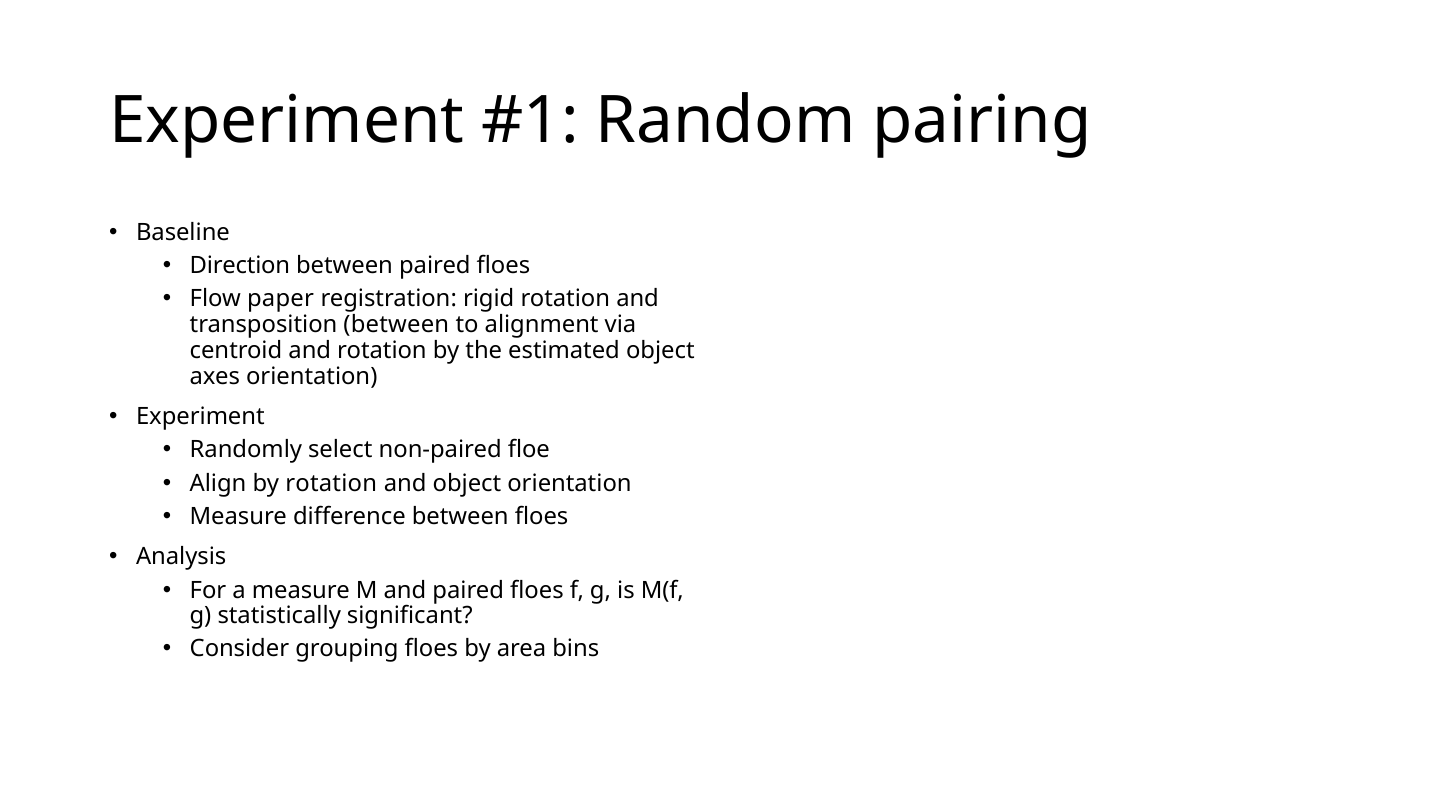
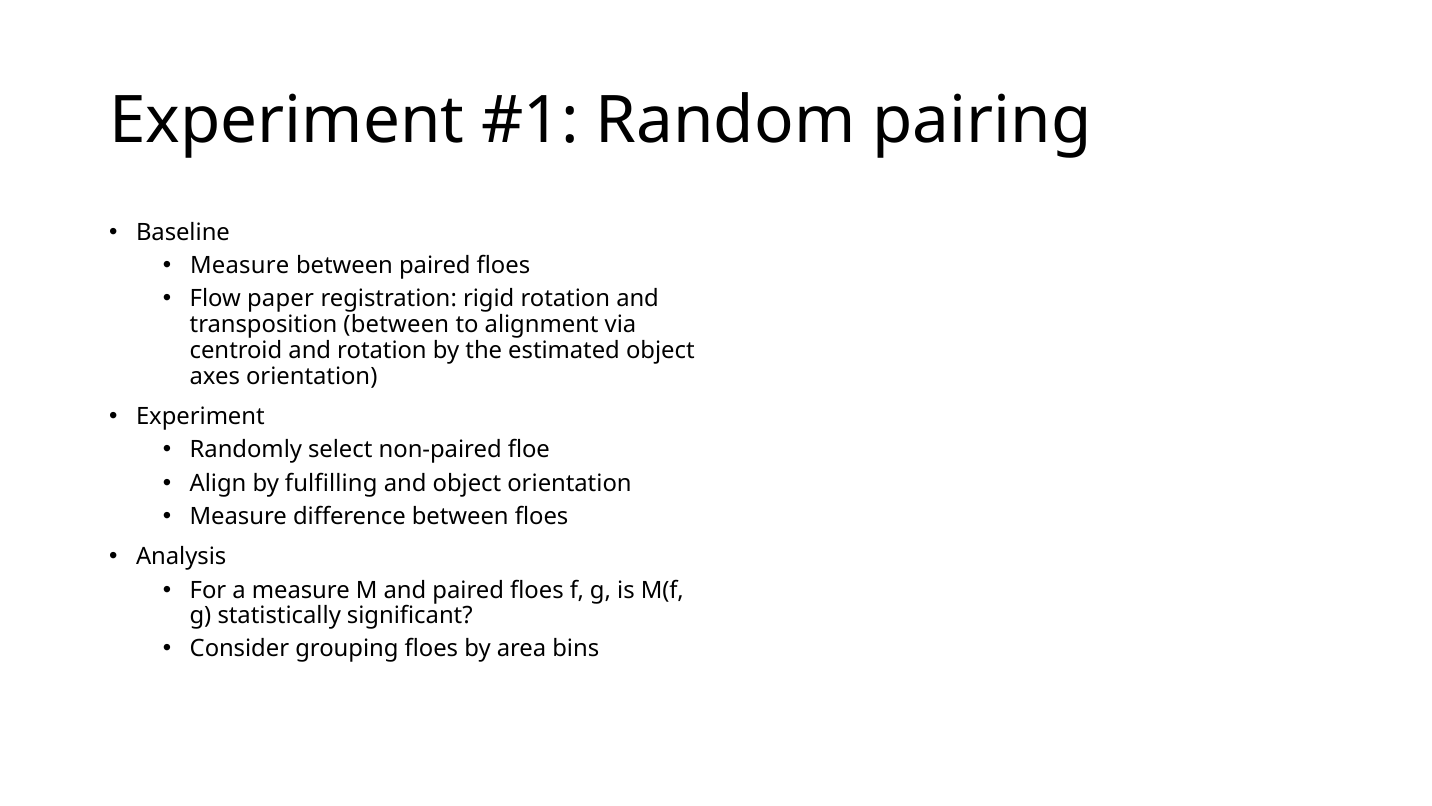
Direction at (240, 266): Direction -> Measure
by rotation: rotation -> fulfilling
